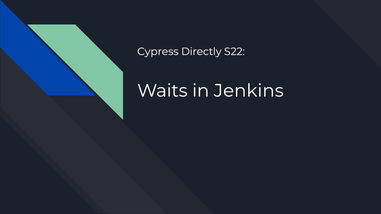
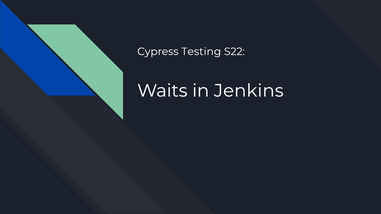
Directly: Directly -> Testing
